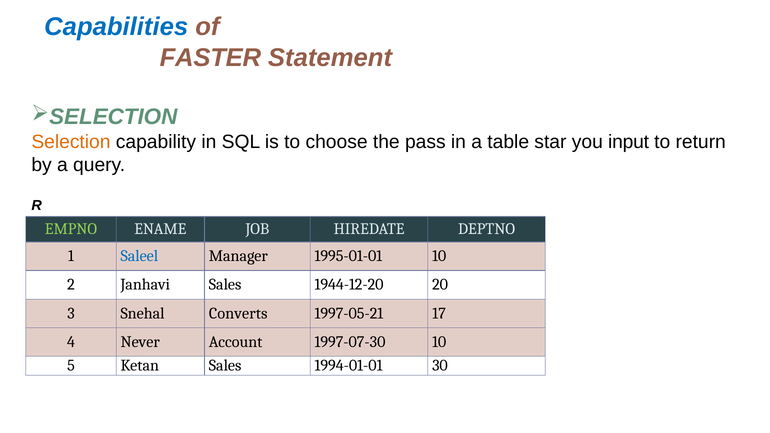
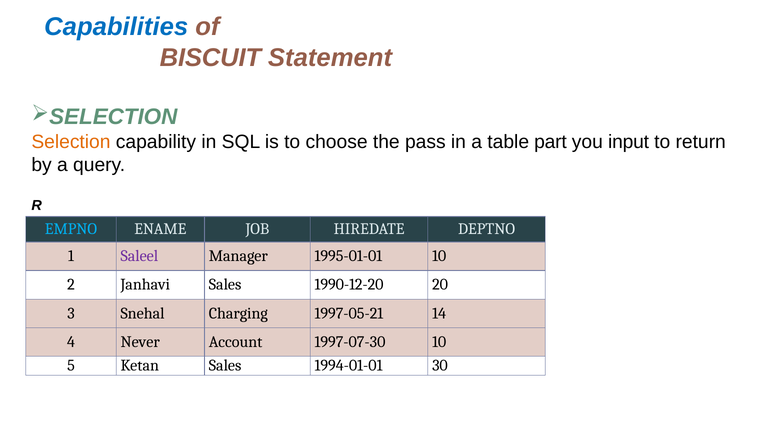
FASTER: FASTER -> BISCUIT
star: star -> part
EMPNO colour: light green -> light blue
Saleel colour: blue -> purple
1944-12-20: 1944-12-20 -> 1990-12-20
Converts: Converts -> Charging
17: 17 -> 14
